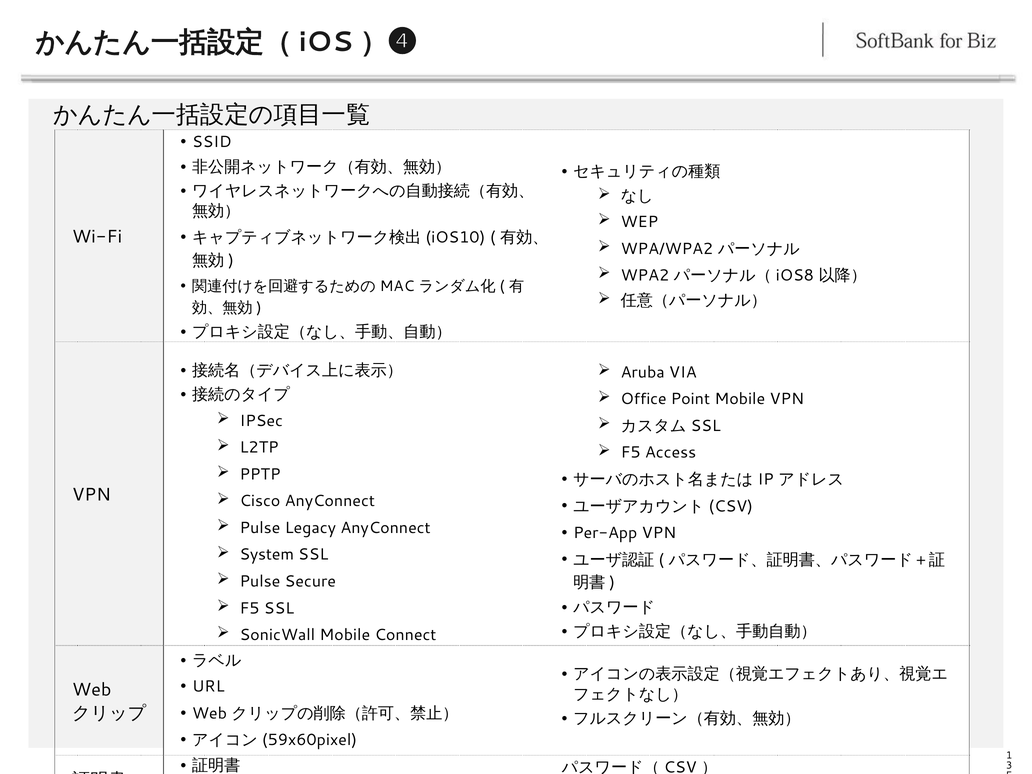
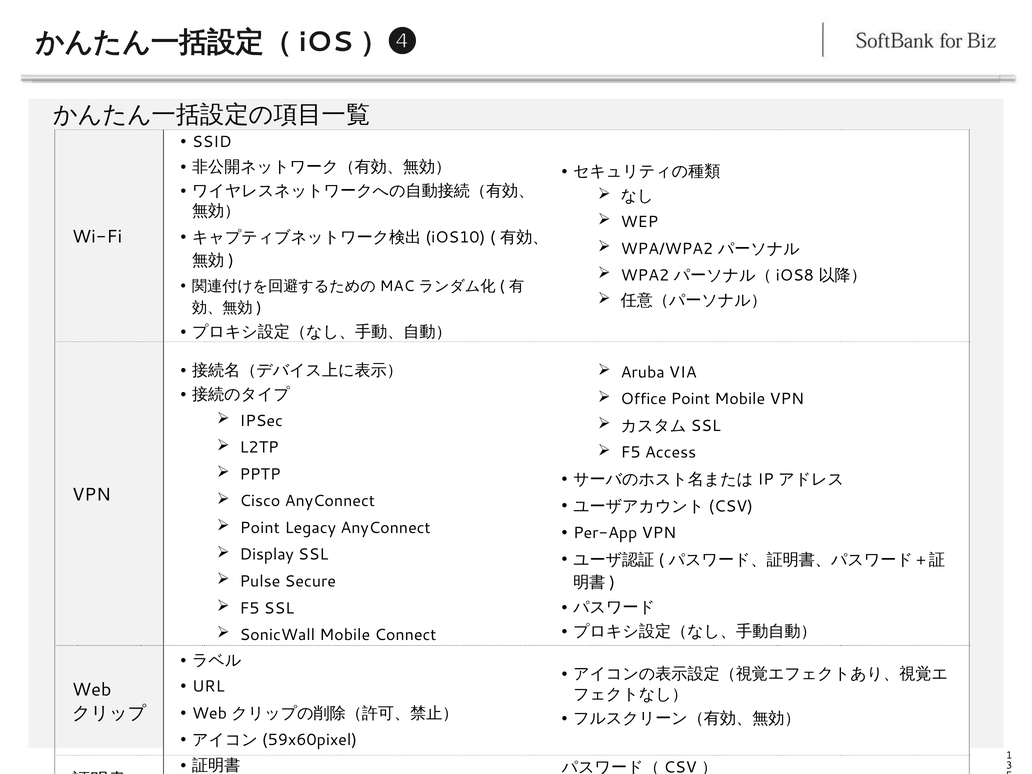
Pulse at (260, 528): Pulse -> Point
System: System -> Display
